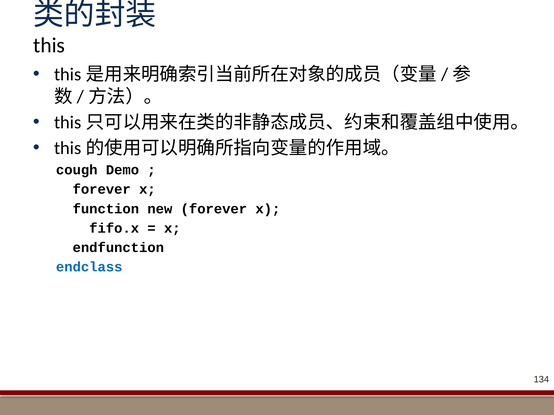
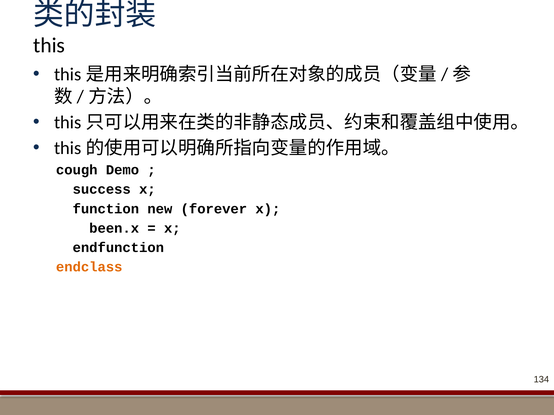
forever at (102, 190): forever -> success
fifo.x: fifo.x -> been.x
endclass colour: blue -> orange
